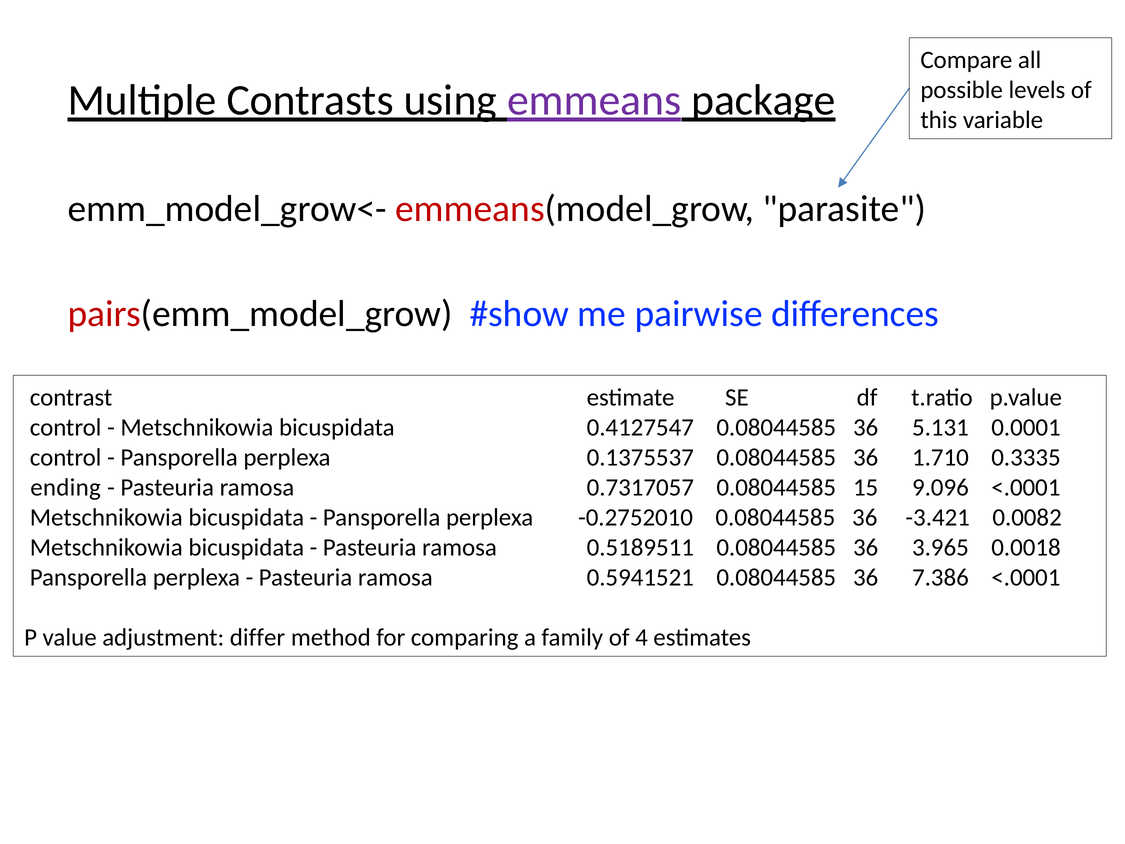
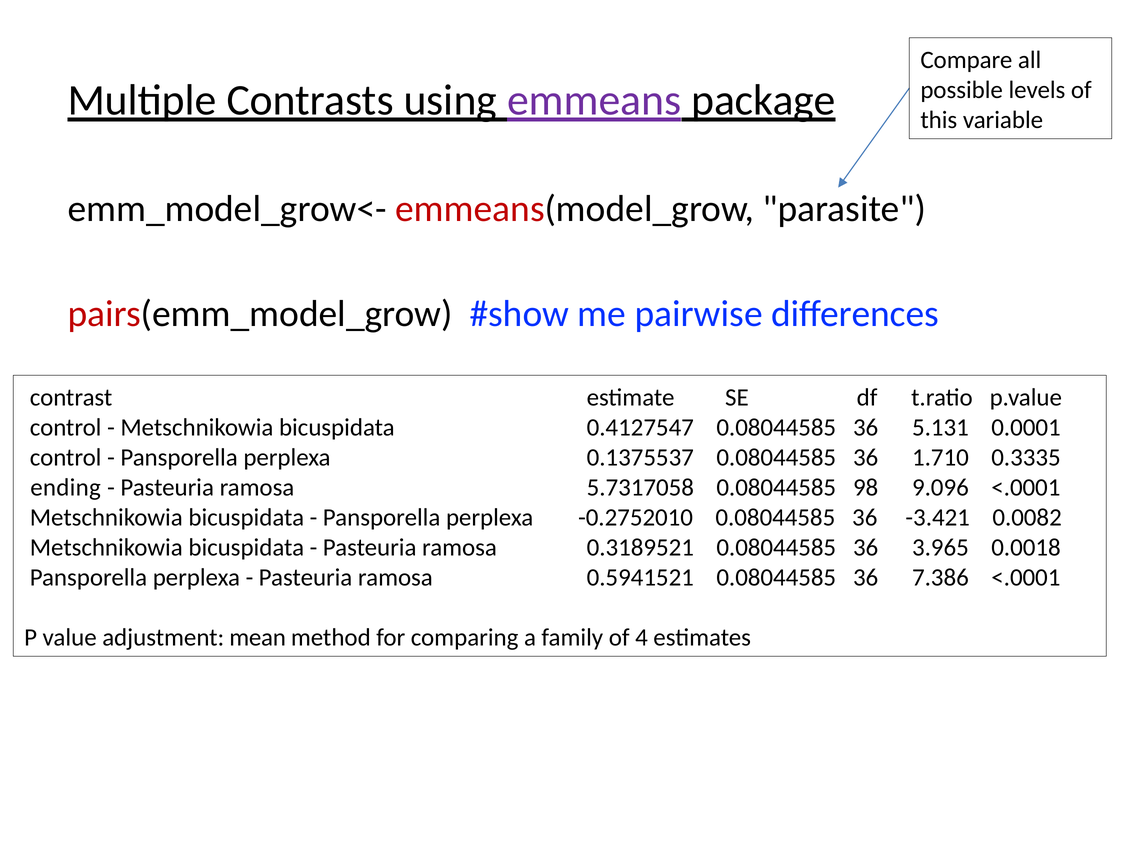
0.7317057: 0.7317057 -> 5.7317058
15: 15 -> 98
0.5189511: 0.5189511 -> 0.3189521
differ: differ -> mean
